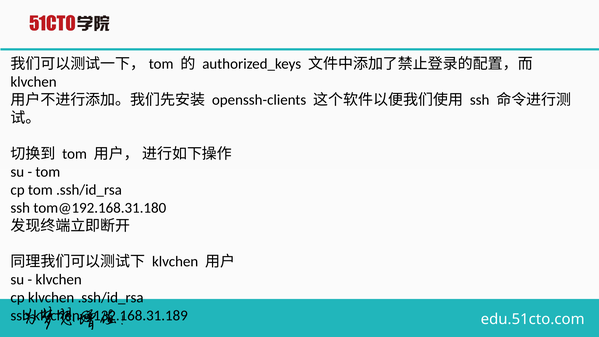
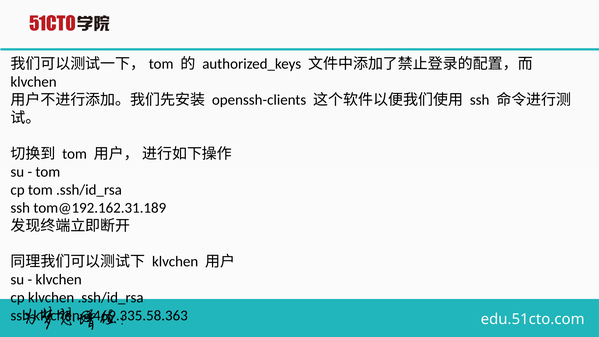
tom@192.168.31.180: tom@192.168.31.180 -> tom@192.162.31.189
klvchen@132.168.31.189: klvchen@132.168.31.189 -> klvchen@469.335.58.363
